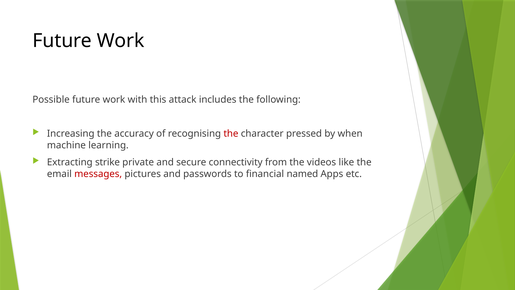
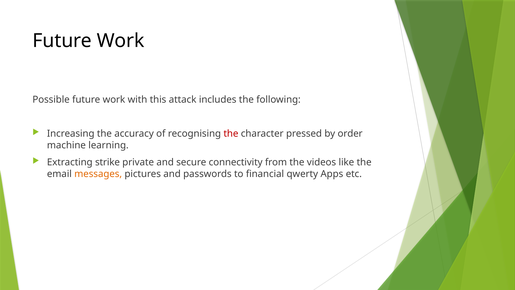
when: when -> order
messages colour: red -> orange
named: named -> qwerty
